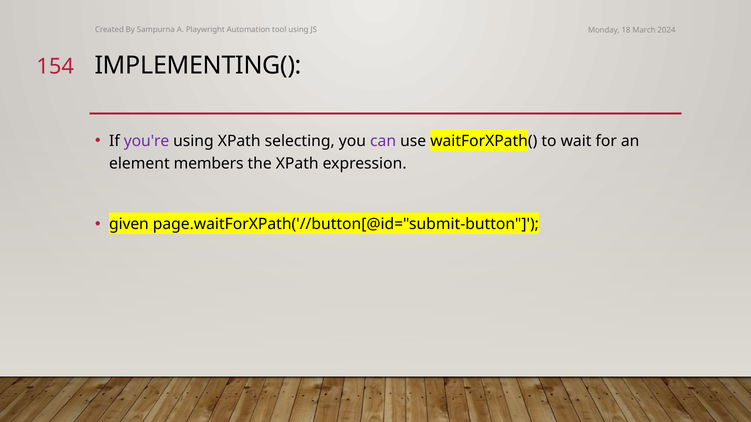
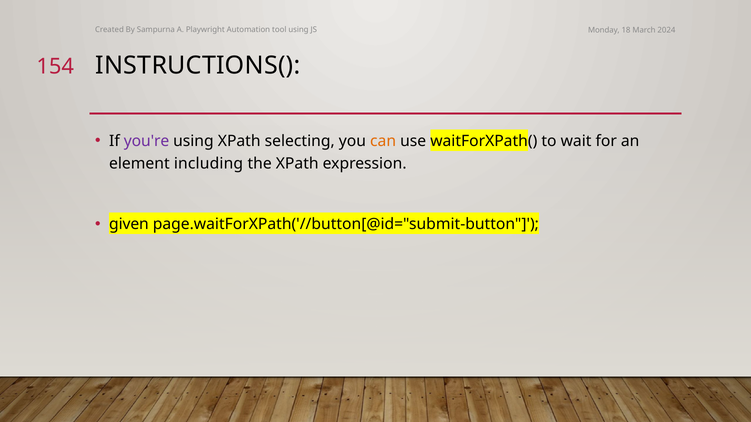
IMPLEMENTING(: IMPLEMENTING( -> INSTRUCTIONS(
can colour: purple -> orange
members: members -> including
